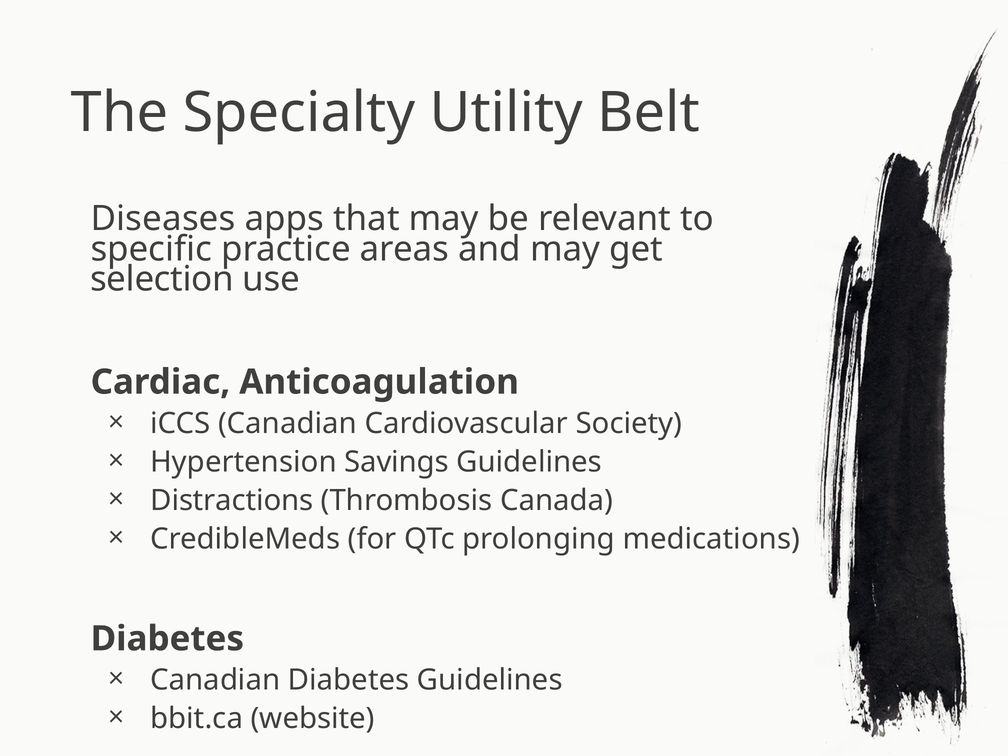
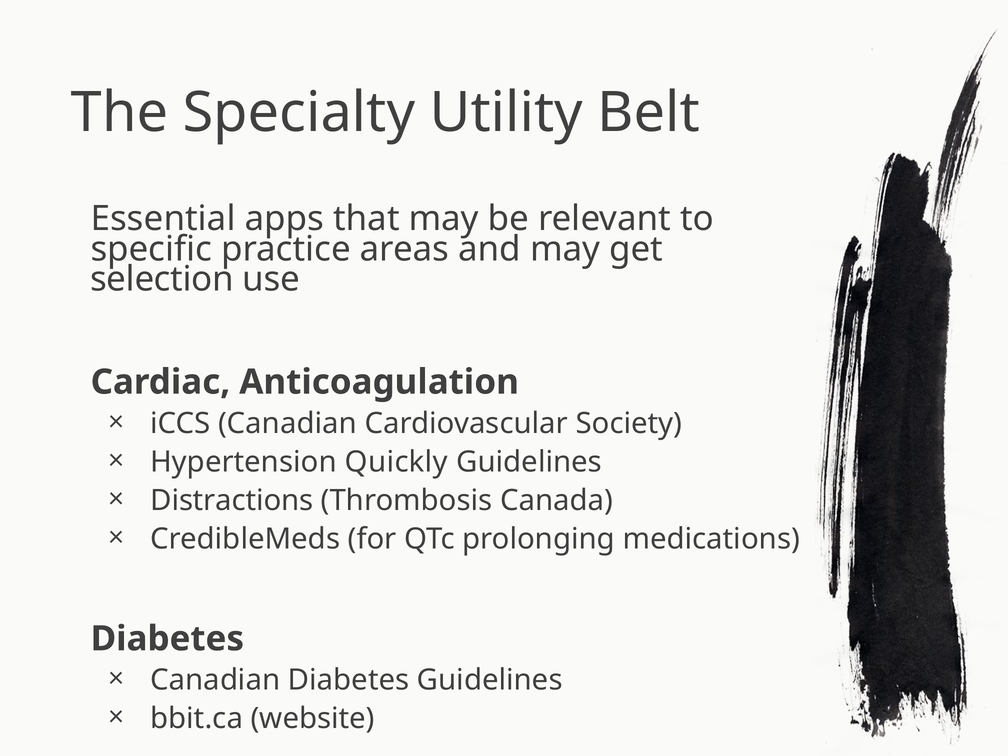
Diseases: Diseases -> Essential
Savings: Savings -> Quickly
